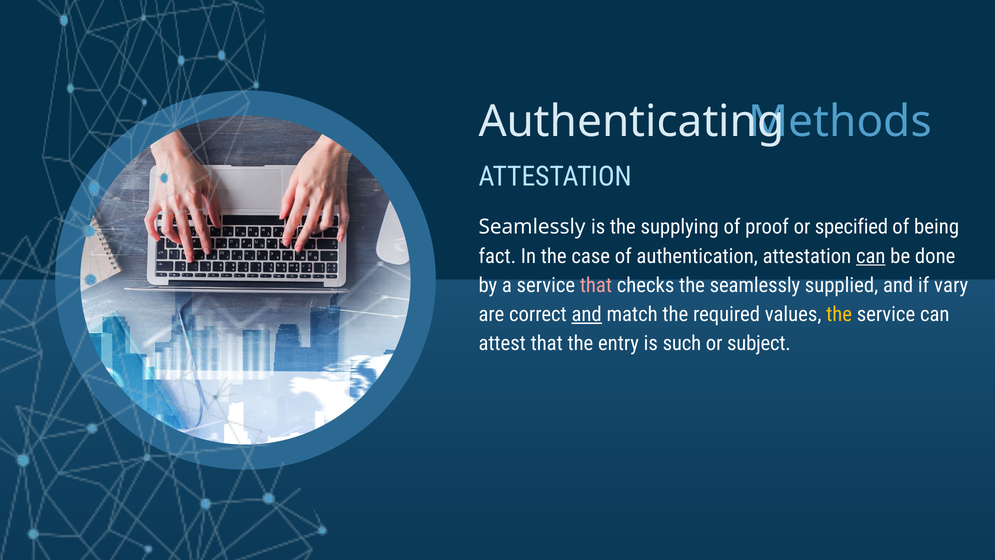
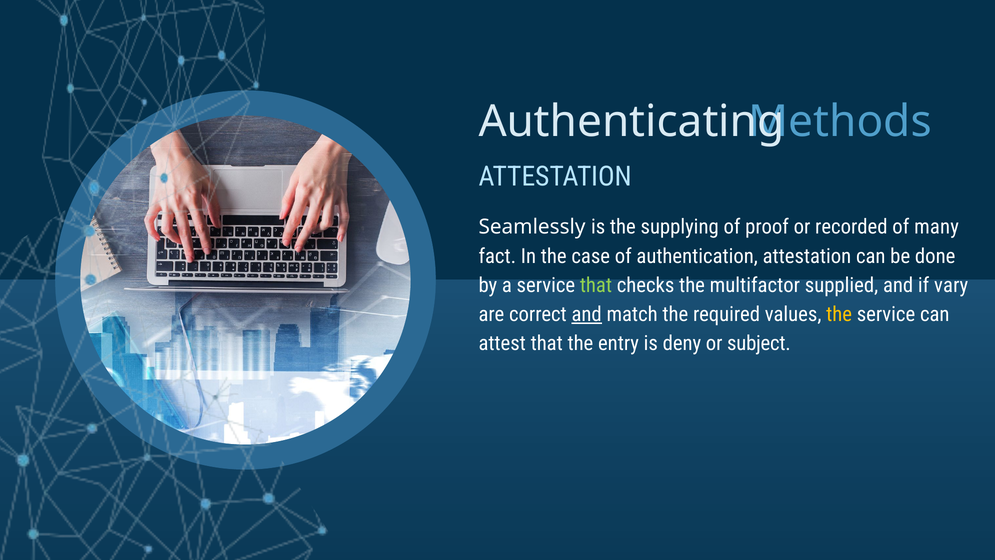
specified: specified -> recorded
being: being -> many
can at (871, 256) underline: present -> none
that at (596, 285) colour: pink -> light green
the seamlessly: seamlessly -> multifactor
such: such -> deny
